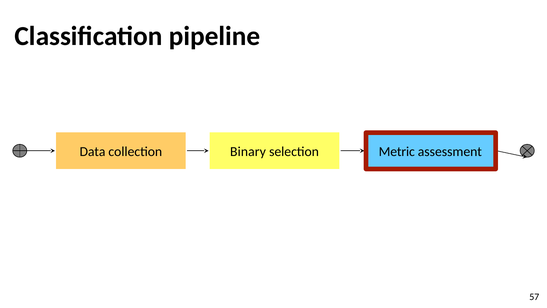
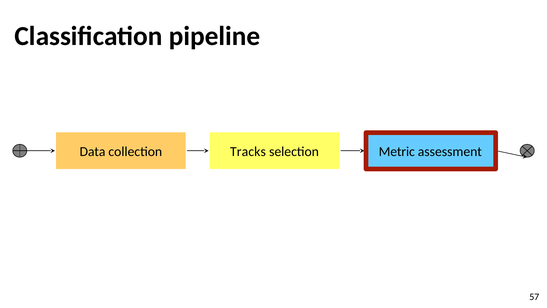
Binary: Binary -> Tracks
